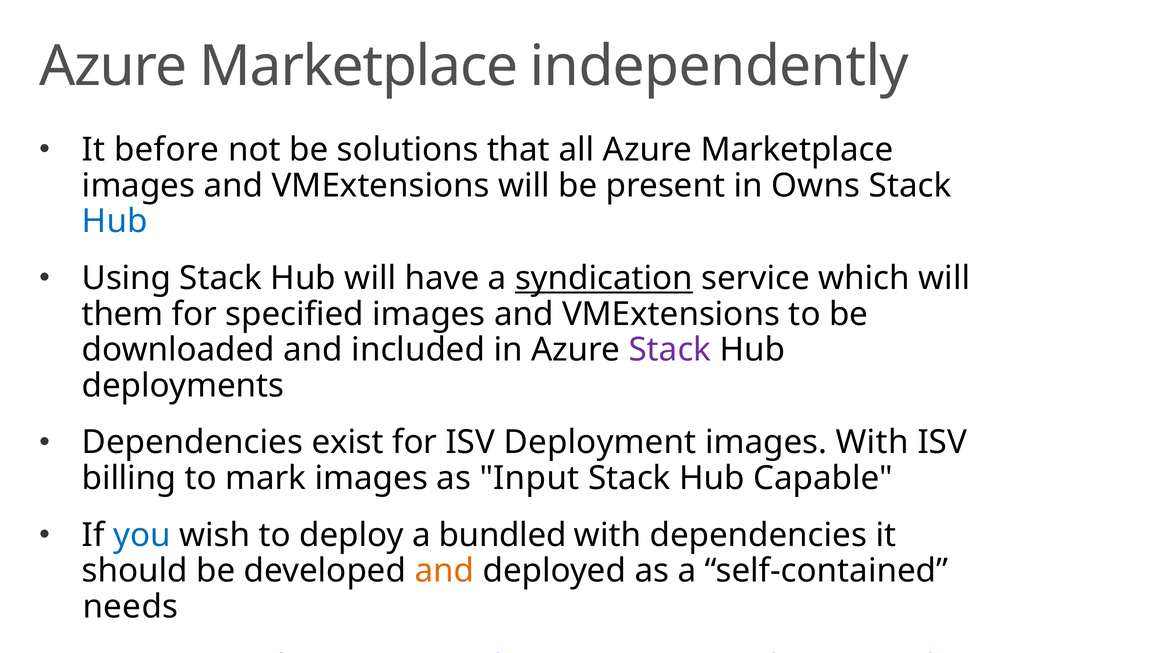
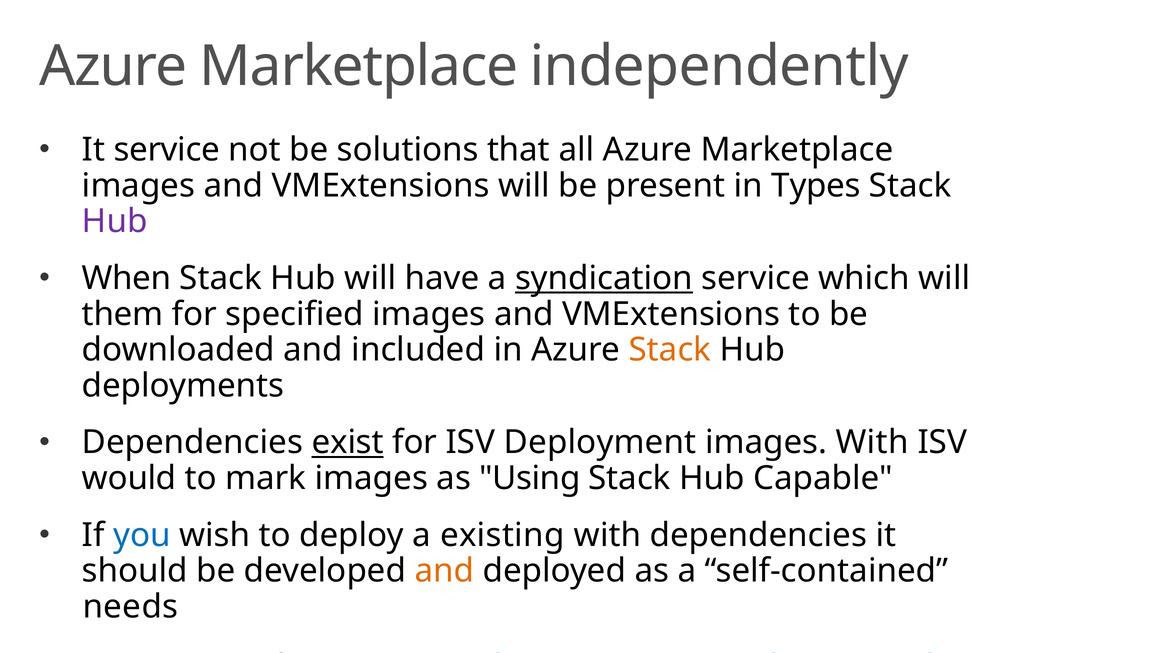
It before: before -> service
Owns: Owns -> Types
Hub at (115, 221) colour: blue -> purple
Using: Using -> When
Stack at (670, 350) colour: purple -> orange
exist underline: none -> present
billing: billing -> would
Input: Input -> Using
bundled: bundled -> existing
